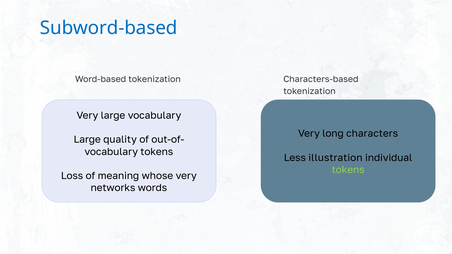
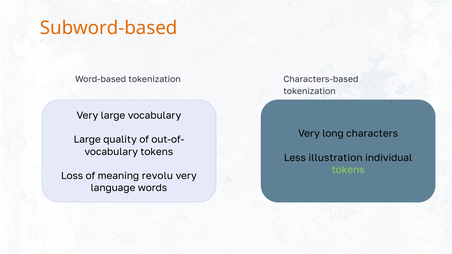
Subword-based colour: blue -> orange
whose: whose -> revolu
networks: networks -> language
